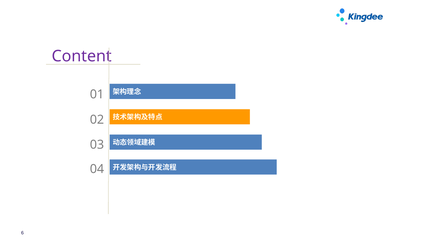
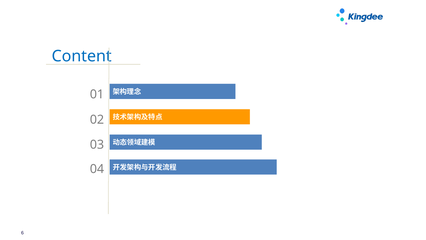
Content colour: purple -> blue
